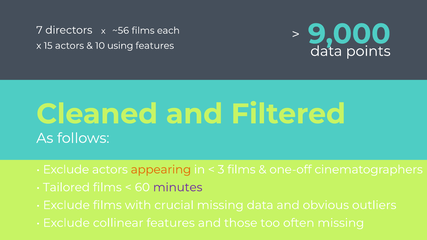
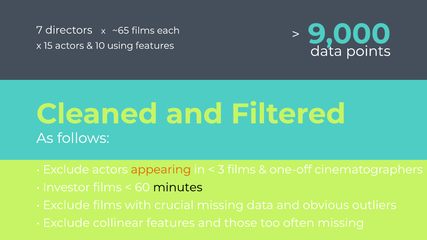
~56: ~56 -> ~65
Tailored: Tailored -> Investor
minutes colour: purple -> black
